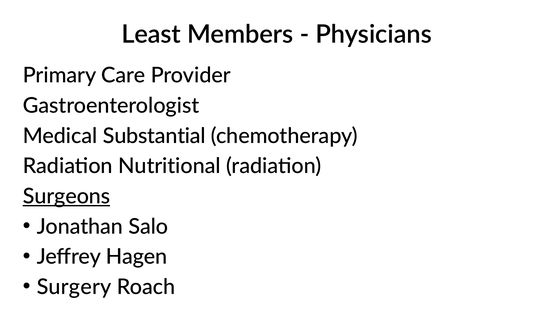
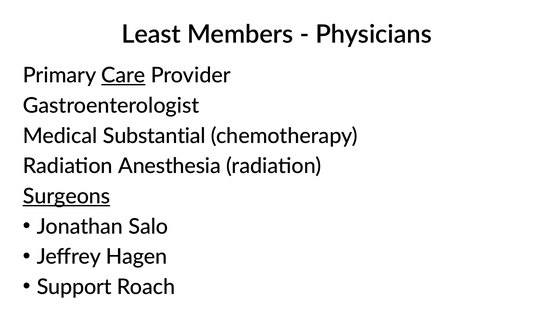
Care underline: none -> present
Nutritional: Nutritional -> Anesthesia
Surgery: Surgery -> Support
